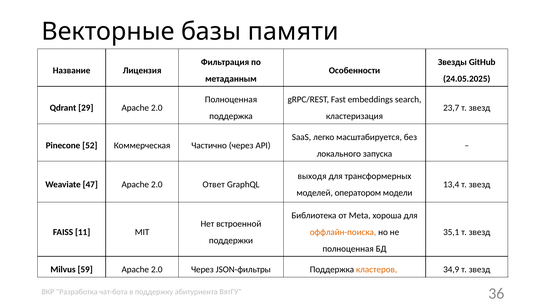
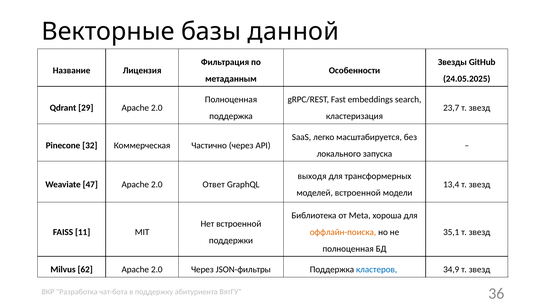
памяти: памяти -> данной
52: 52 -> 32
моделей оператором: оператором -> встроенной
59: 59 -> 62
кластеров colour: orange -> blue
